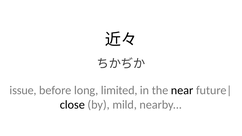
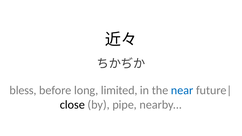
issue: issue -> bless
near colour: black -> blue
mild: mild -> pipe
